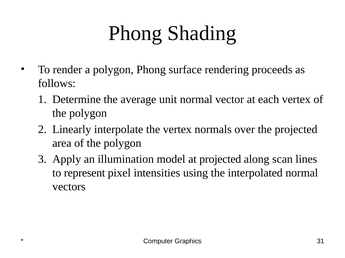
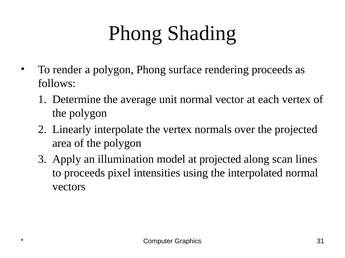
to represent: represent -> proceeds
